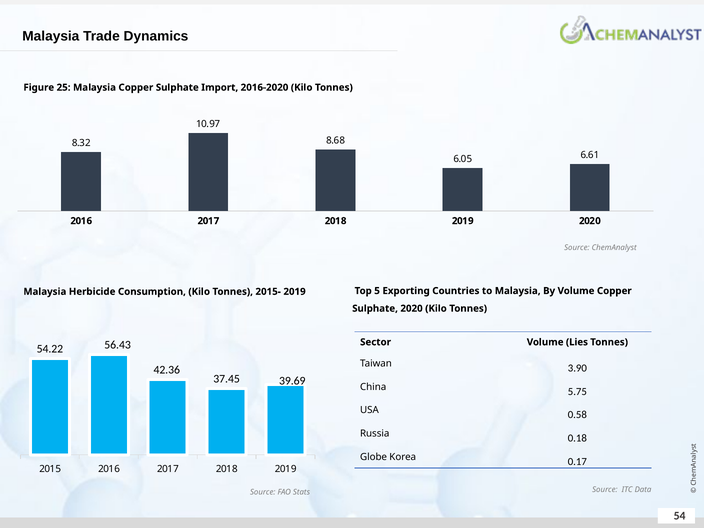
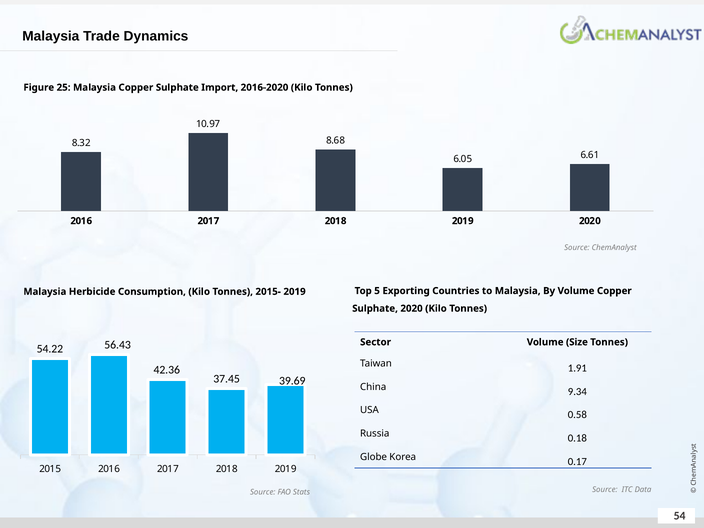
Lies: Lies -> Size
3.90: 3.90 -> 1.91
5.75: 5.75 -> 9.34
